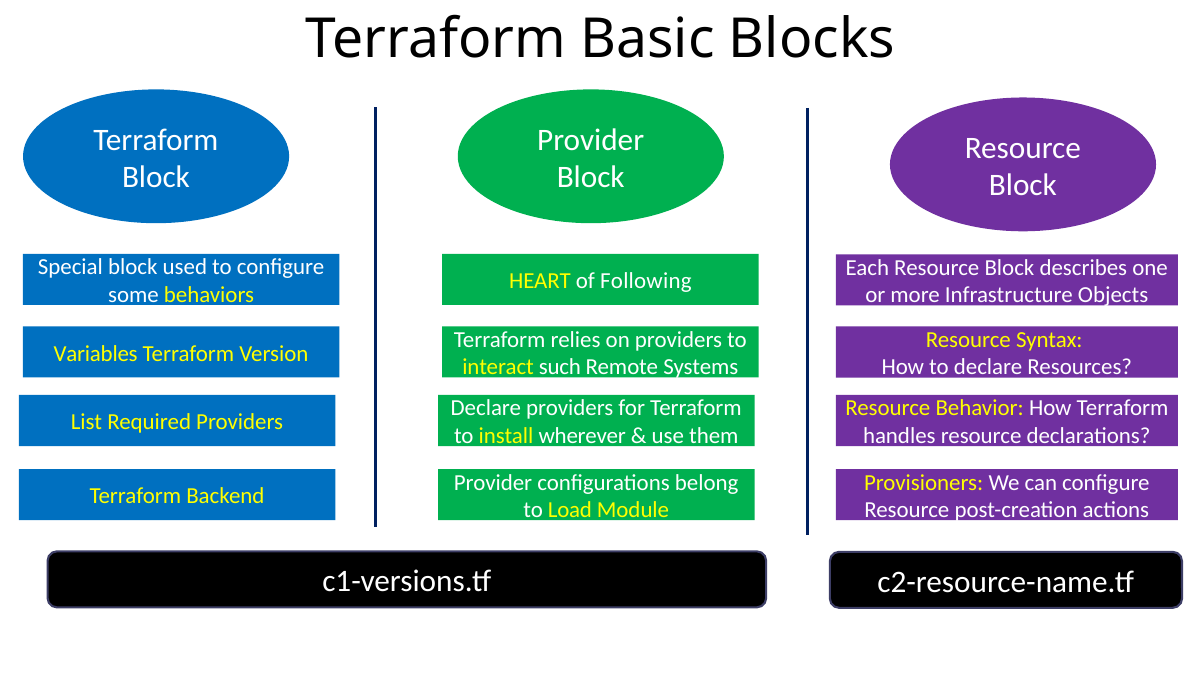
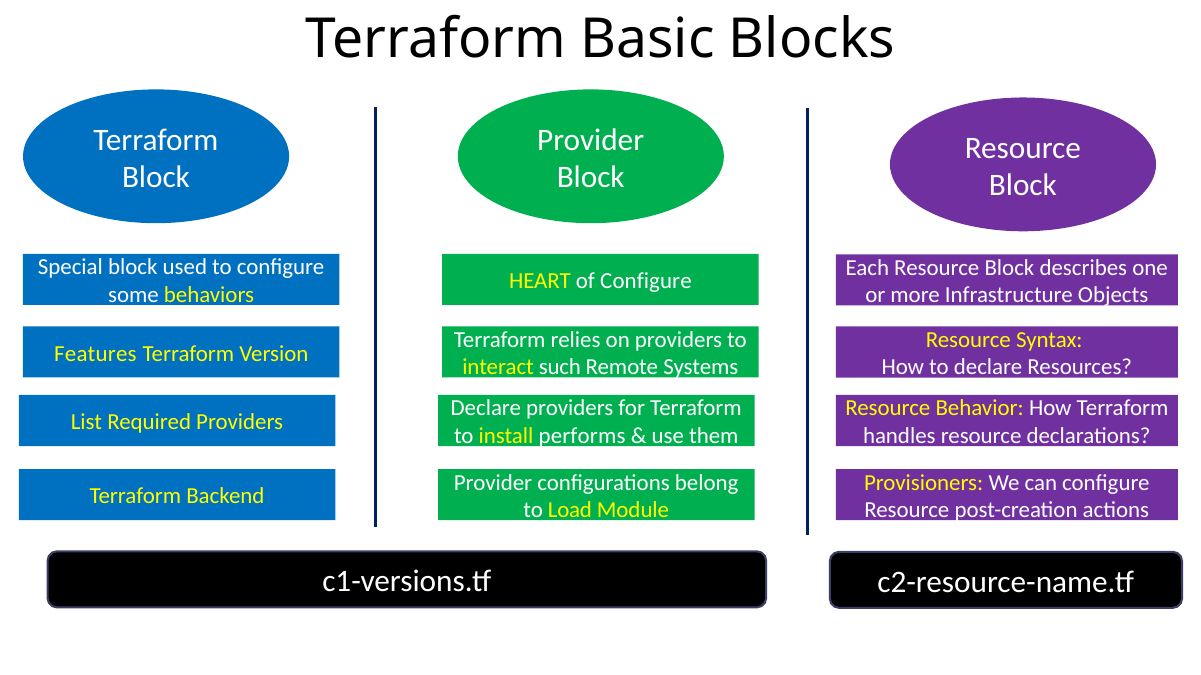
of Following: Following -> Configure
Variables: Variables -> Features
wherever: wherever -> performs
